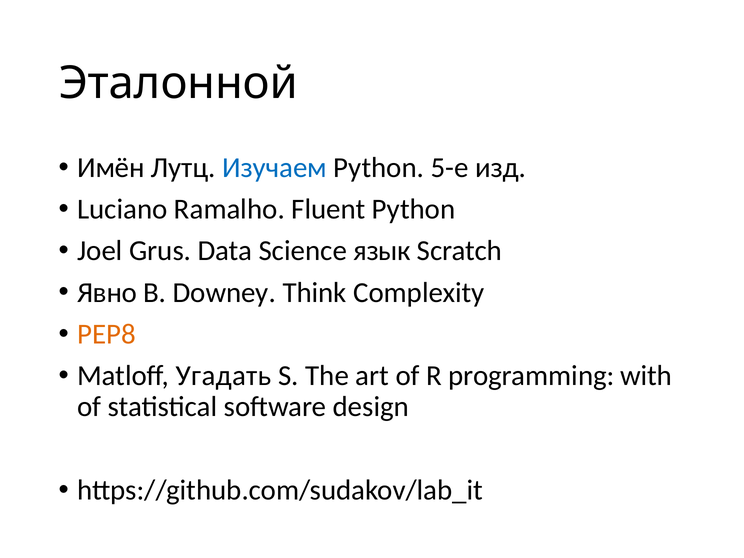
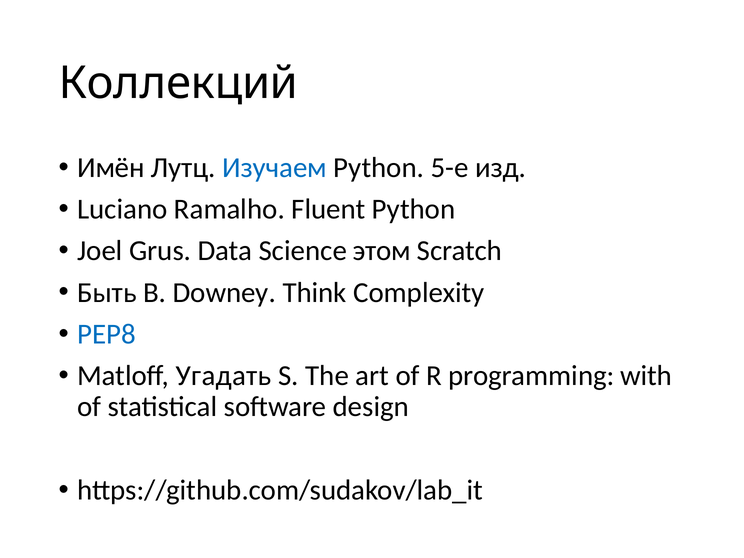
Эталонной: Эталонной -> Коллекций
язык: язык -> этом
Явно: Явно -> Быть
PEP8 colour: orange -> blue
